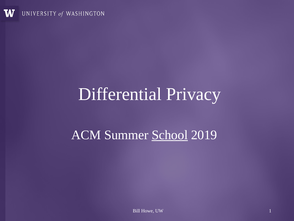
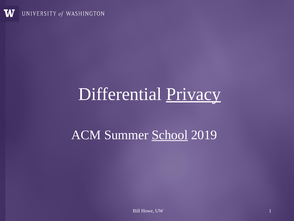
Privacy underline: none -> present
